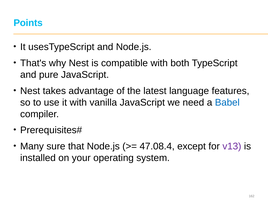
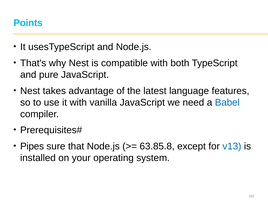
Many: Many -> Pipes
47.08.4: 47.08.4 -> 63.85.8
v13 colour: purple -> blue
